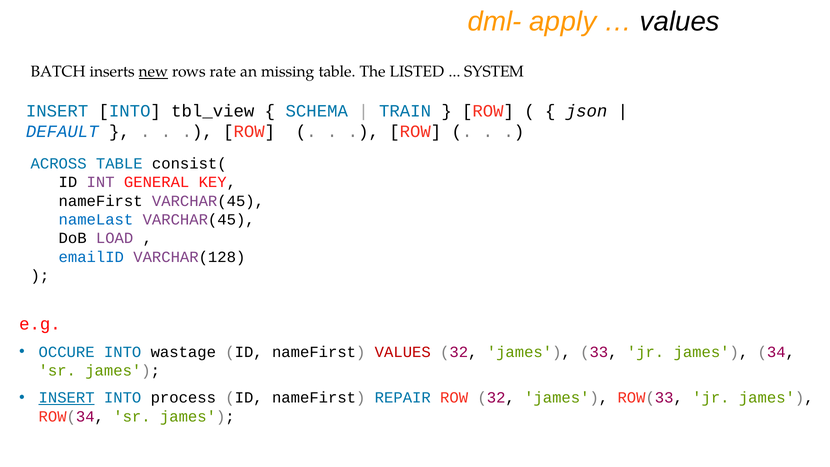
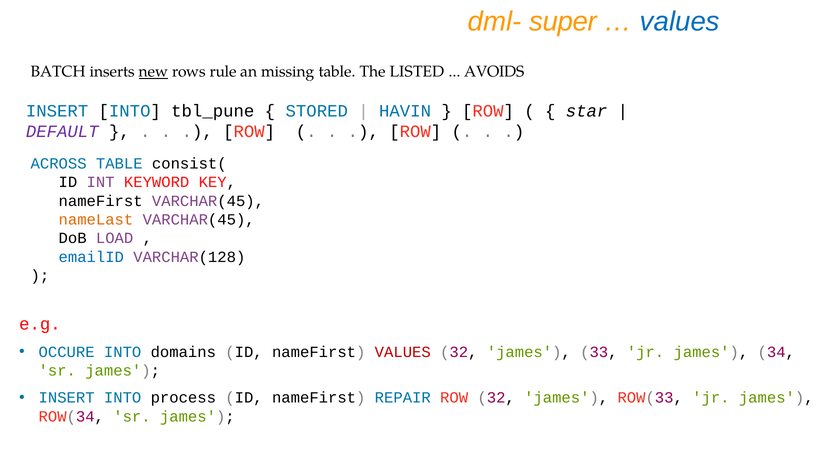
apply: apply -> super
values at (680, 22) colour: black -> blue
rate: rate -> rule
SYSTEM: SYSTEM -> AVOIDS
tbl_view: tbl_view -> tbl_pune
SCHEMA: SCHEMA -> STORED
TRAIN: TRAIN -> HAVIN
json: json -> star
DEFAULT colour: blue -> purple
GENERAL: GENERAL -> KEYWORD
nameLast colour: blue -> orange
wastage: wastage -> domains
INSERT at (67, 398) underline: present -> none
